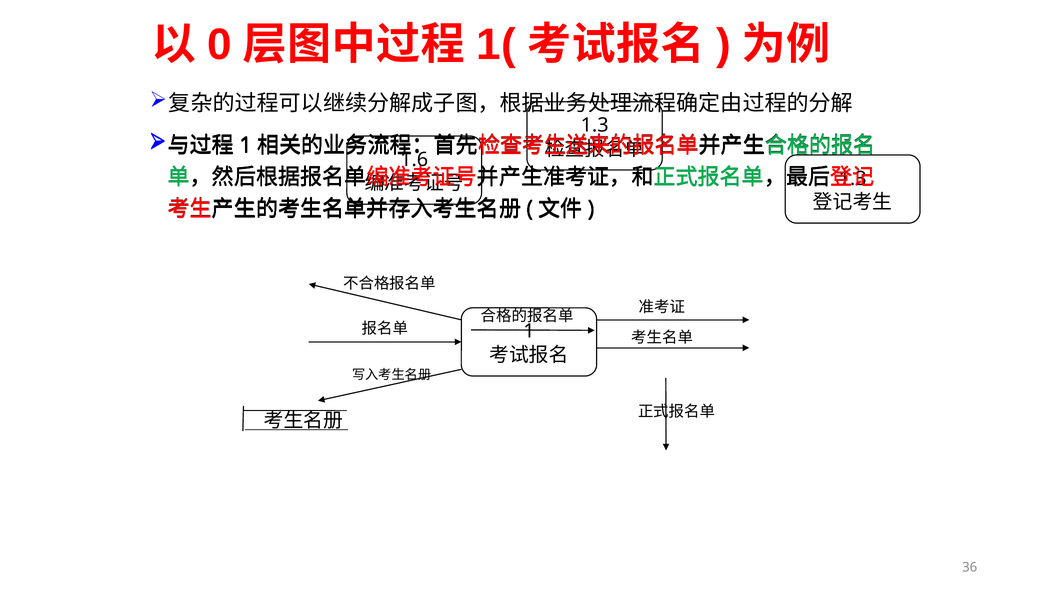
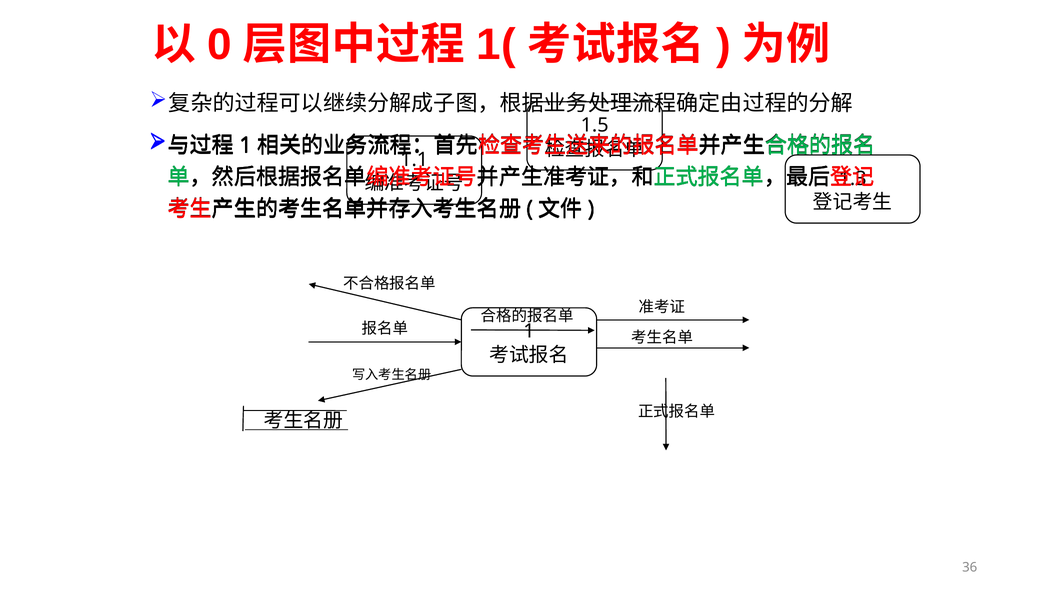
1.3 at (595, 125): 1.3 -> 1.5
1.6: 1.6 -> 1.1
